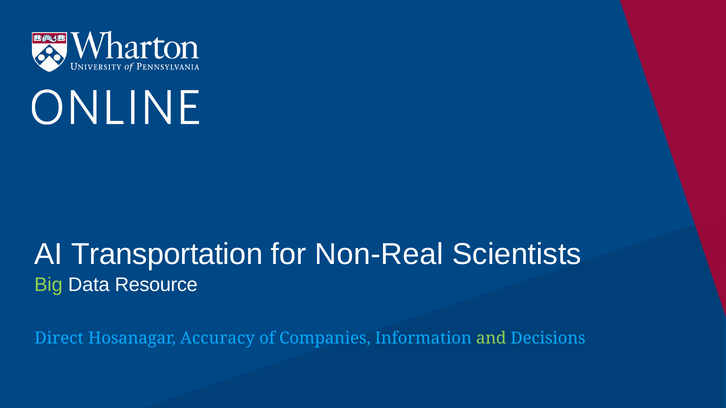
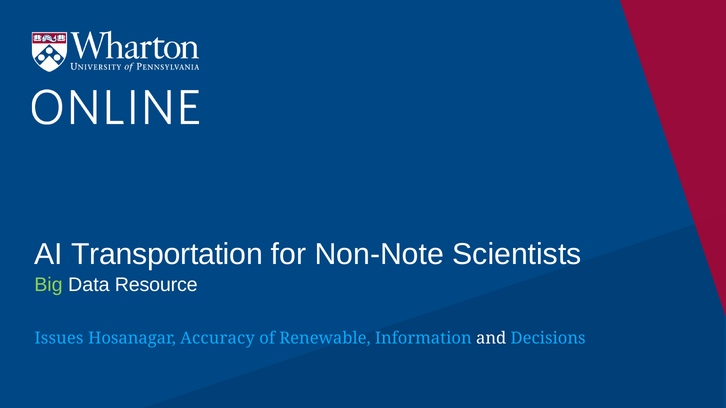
Non-Real: Non-Real -> Non-Note
Direct: Direct -> Issues
Companies: Companies -> Renewable
and colour: light green -> white
